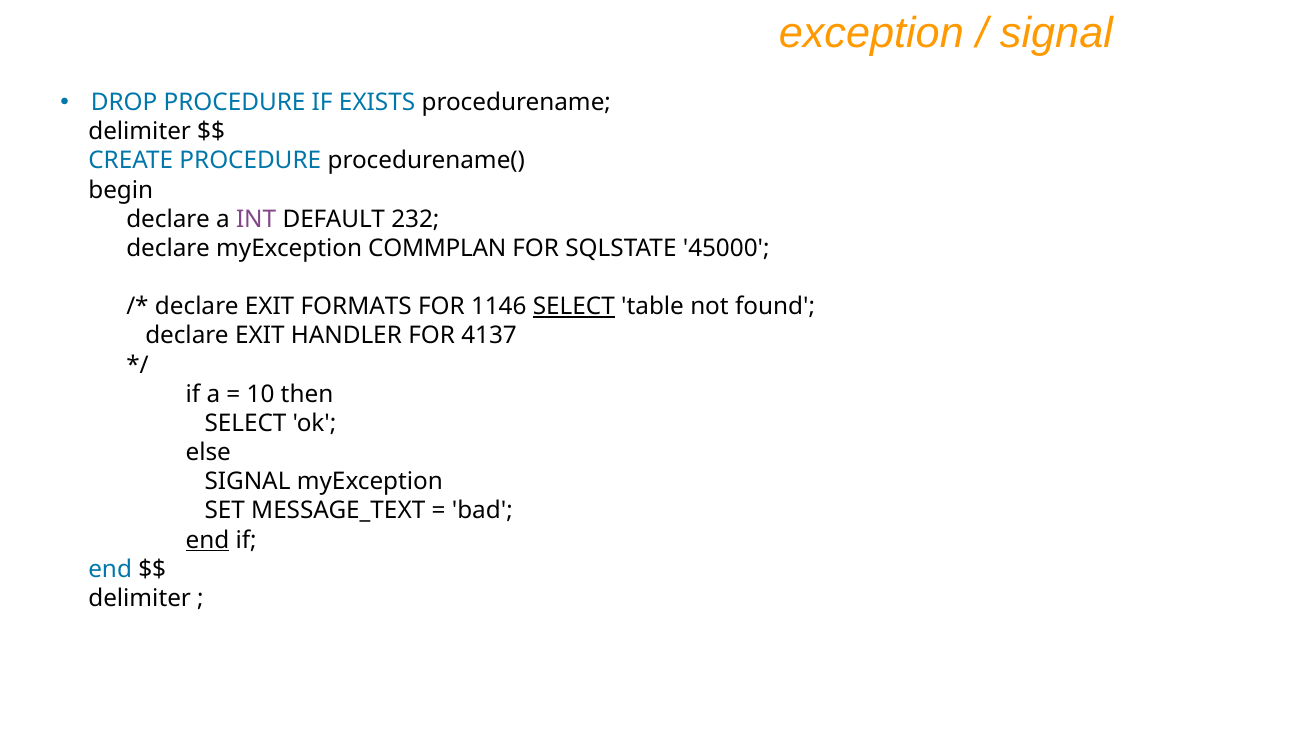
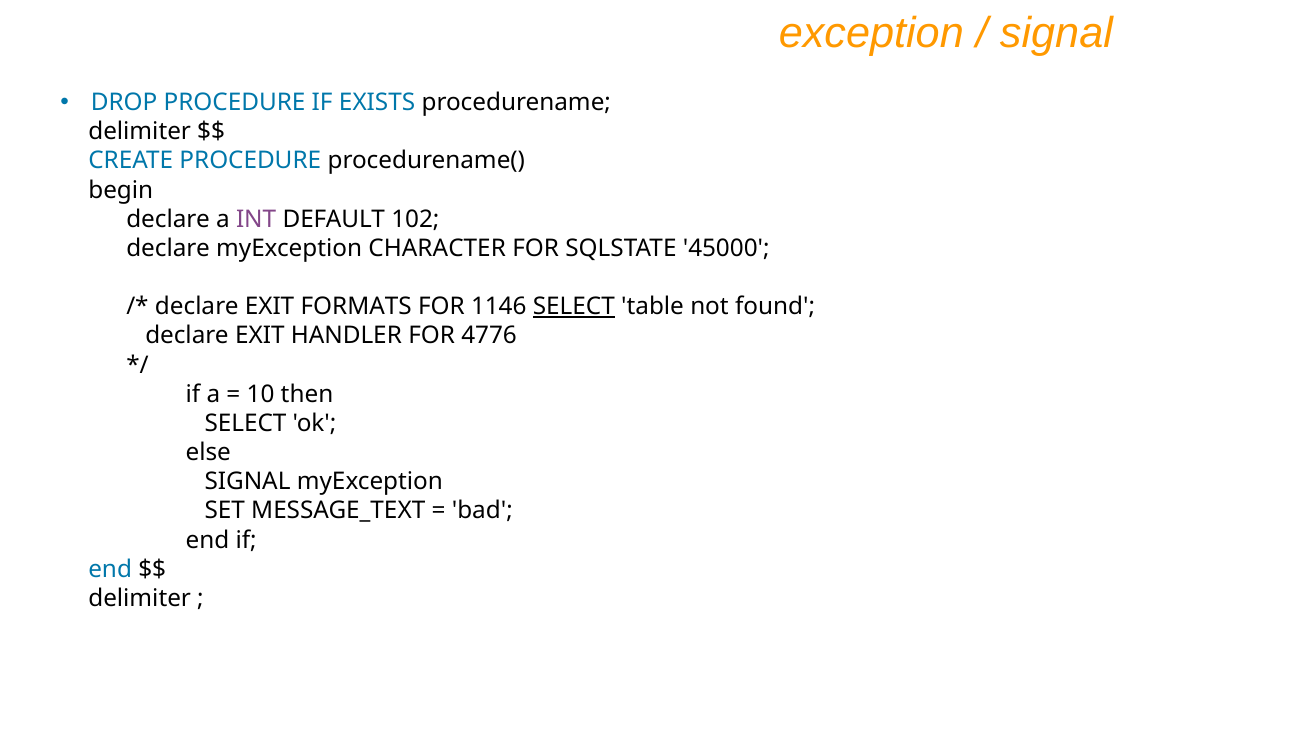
232: 232 -> 102
COMMPLAN: COMMPLAN -> CHARACTER
4137: 4137 -> 4776
end at (207, 540) underline: present -> none
